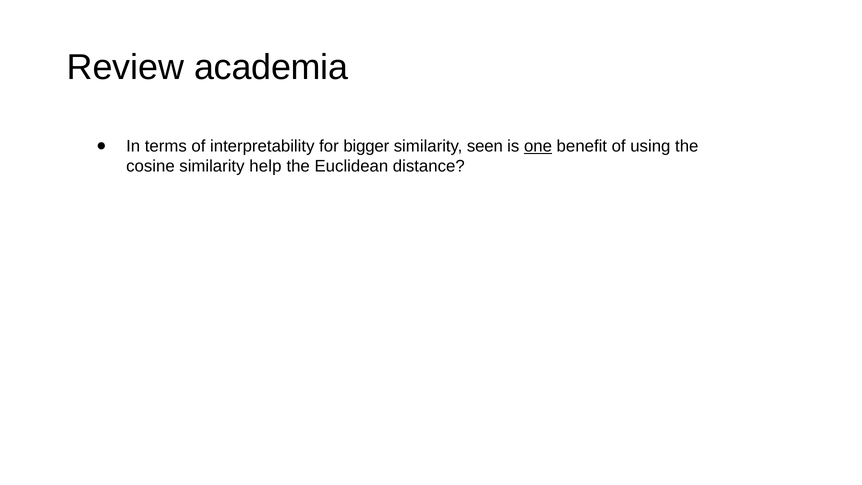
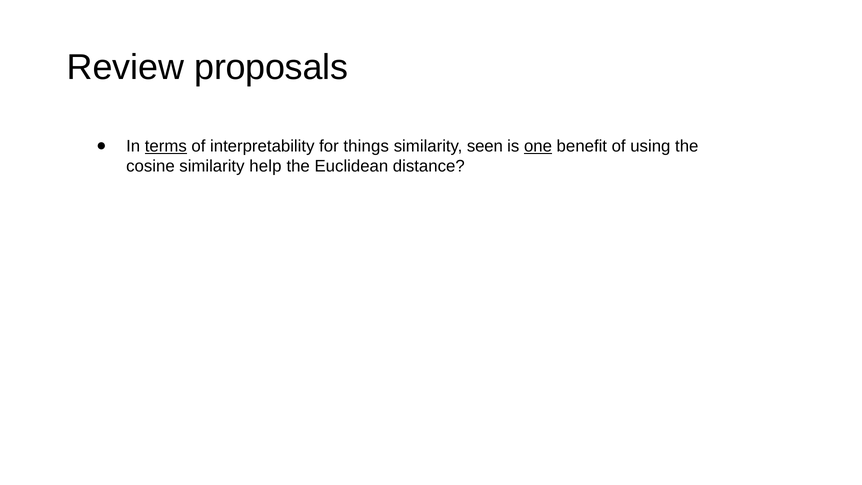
academia: academia -> proposals
terms underline: none -> present
bigger: bigger -> things
